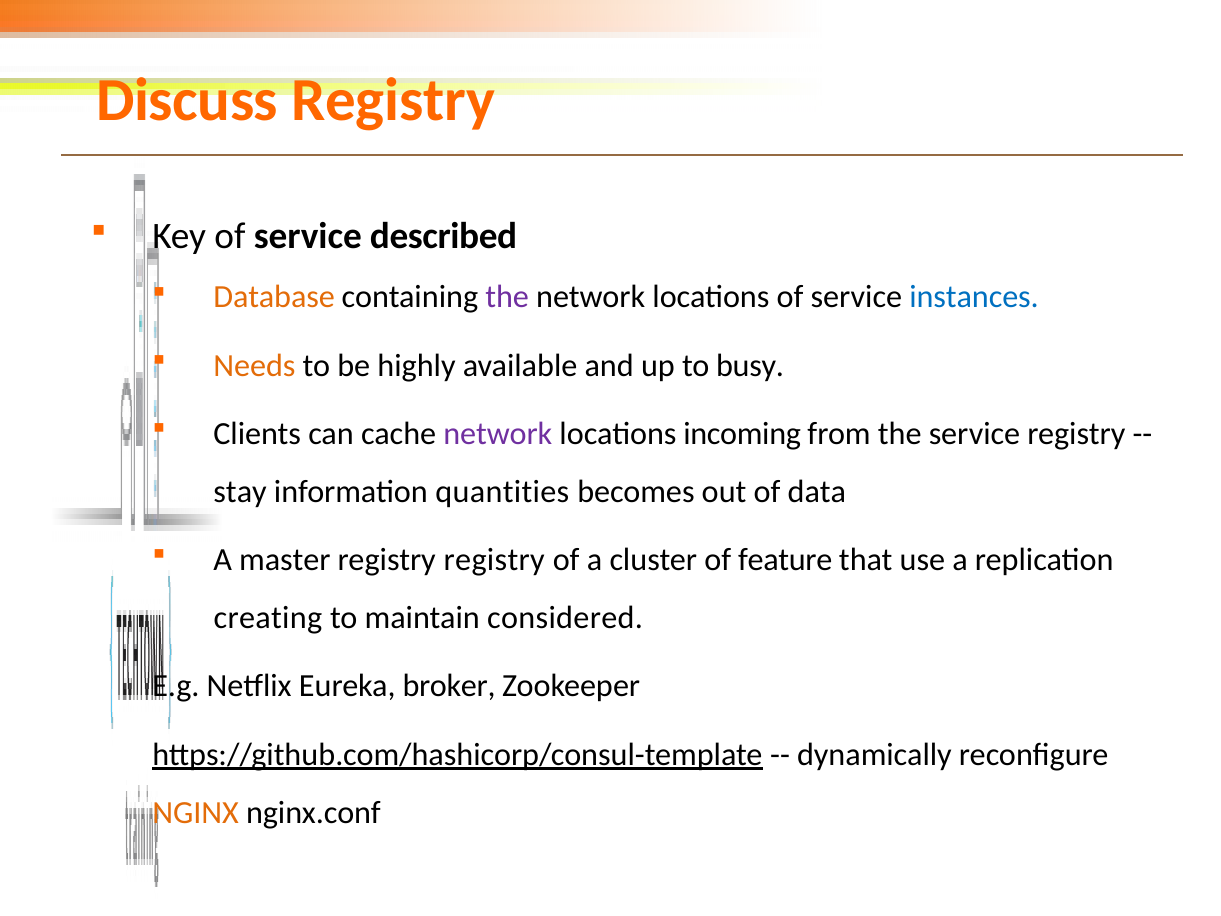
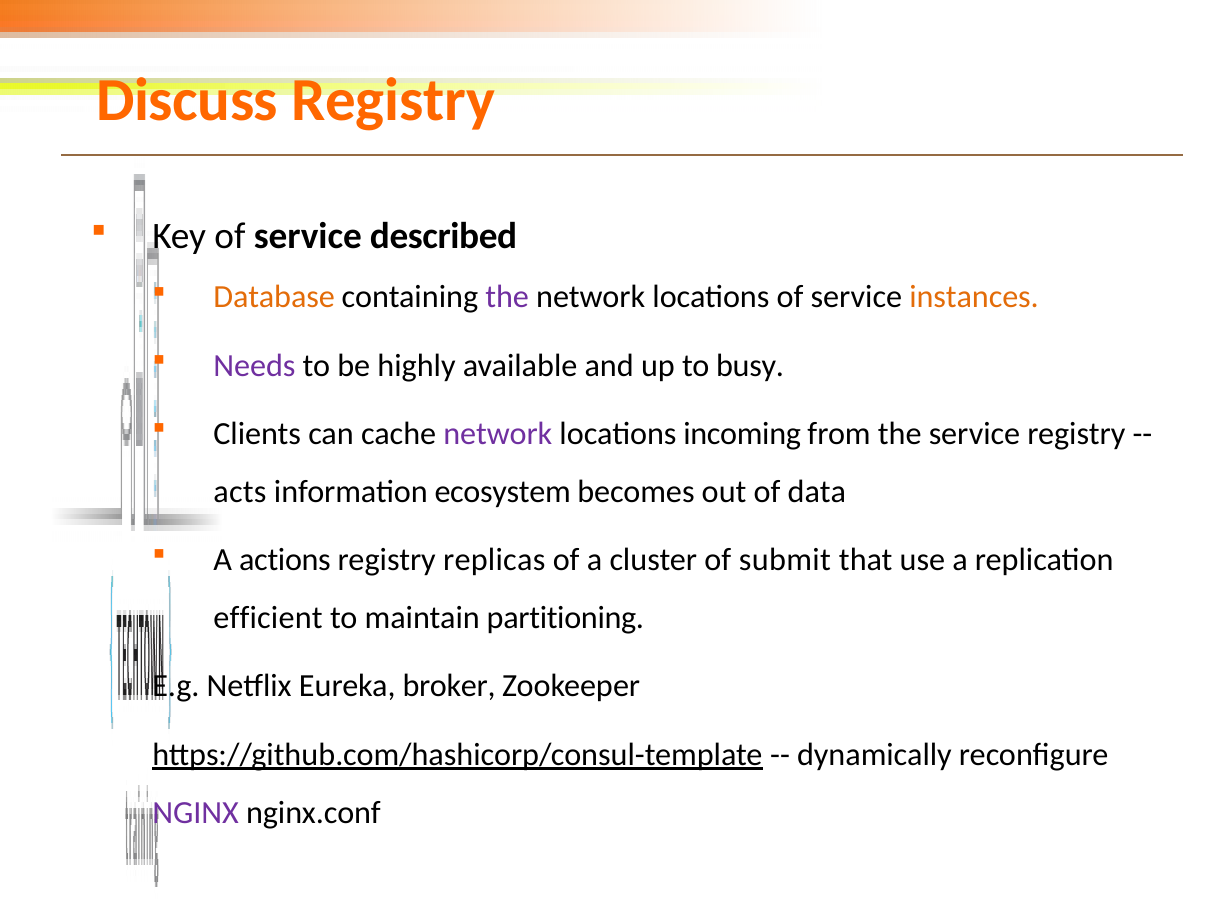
instances colour: blue -> orange
Needs colour: orange -> purple
stay: stay -> acts
quantities: quantities -> ecosystem
master: master -> actions
registry registry: registry -> replicas
feature: feature -> submit
creating: creating -> efficient
considered: considered -> partitioning
NGINX colour: orange -> purple
